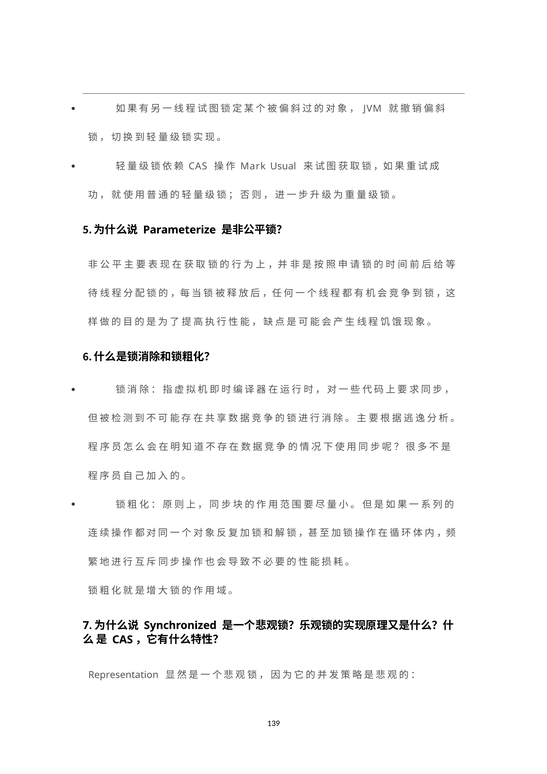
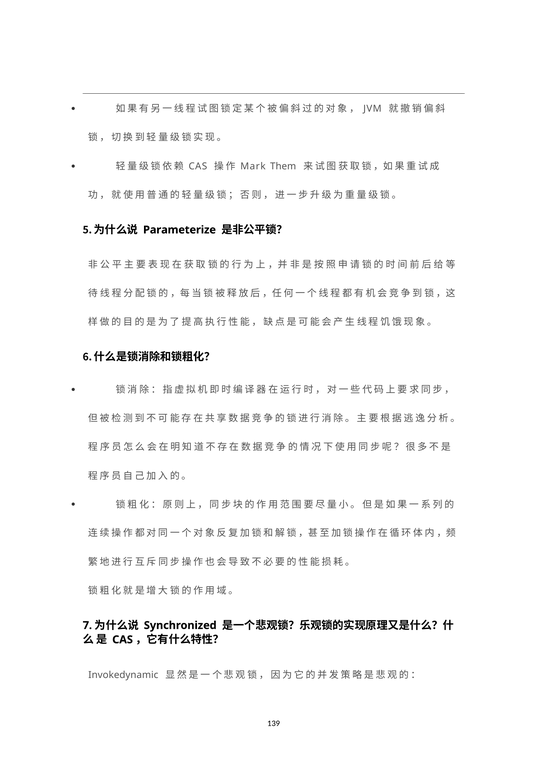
Usual: Usual -> Them
Representation: Representation -> Invokedynamic
